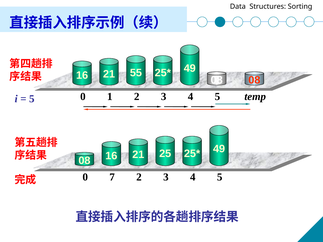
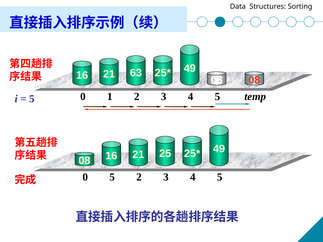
55: 55 -> 63
0 7: 7 -> 5
